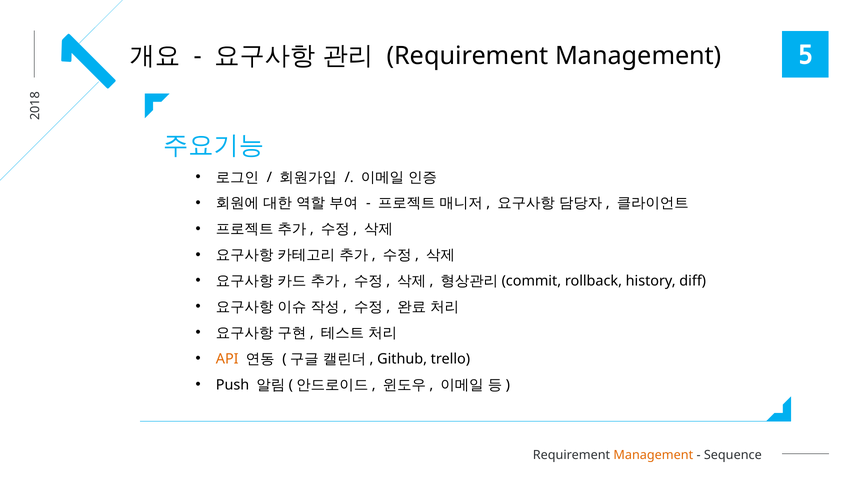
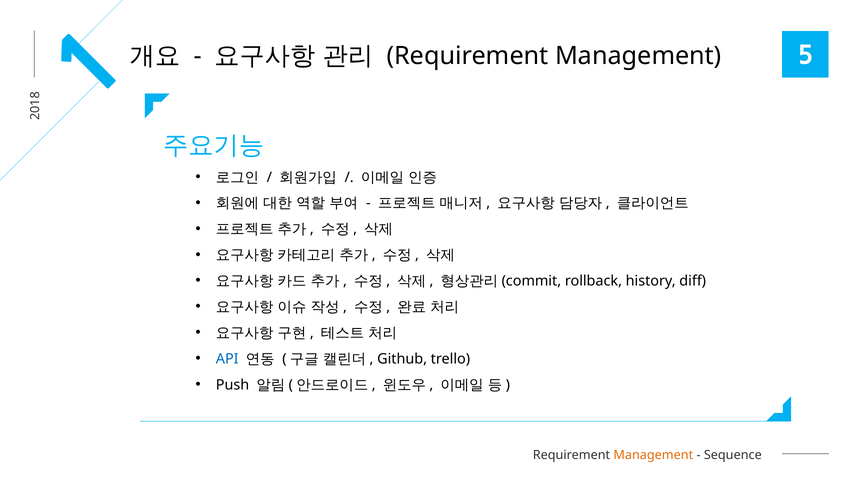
API colour: orange -> blue
